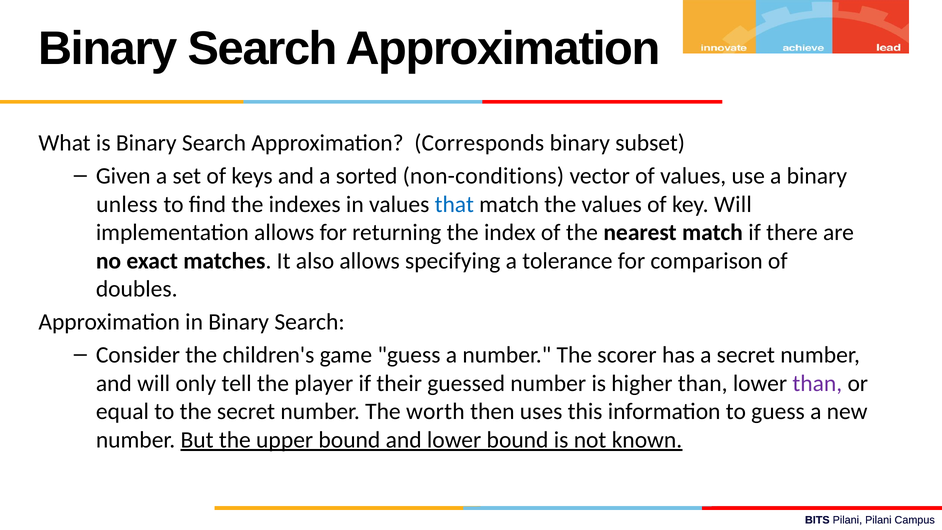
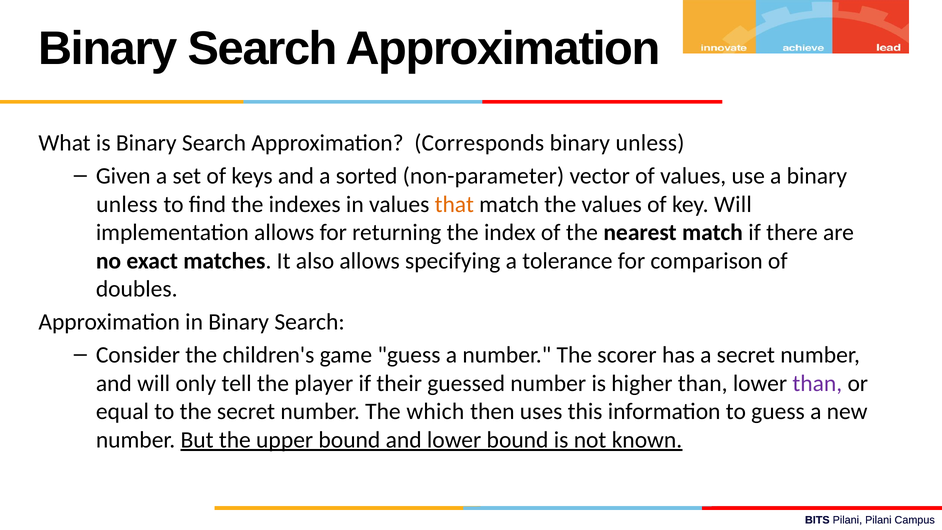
subset at (650, 143): subset -> unless
non-conditions: non-conditions -> non-parameter
that colour: blue -> orange
worth: worth -> which
